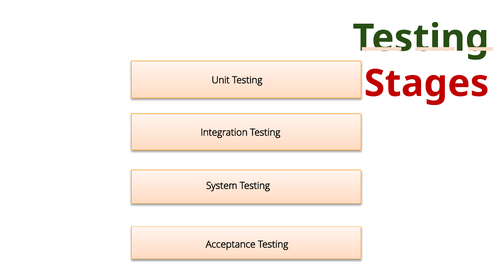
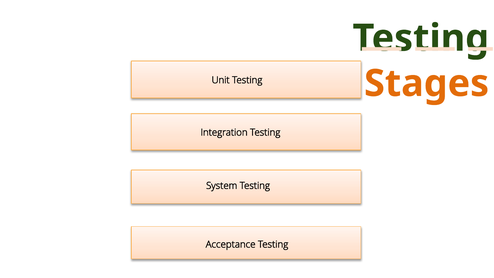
Stages colour: red -> orange
